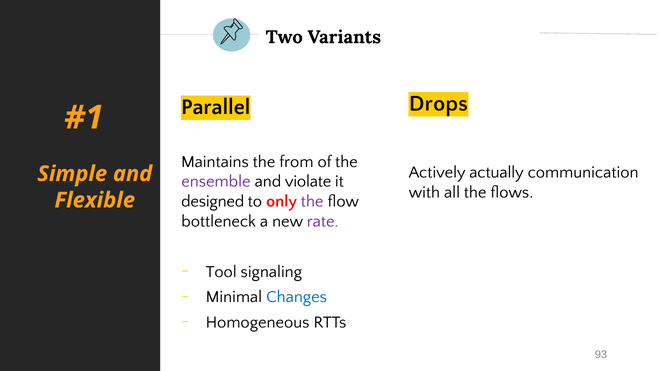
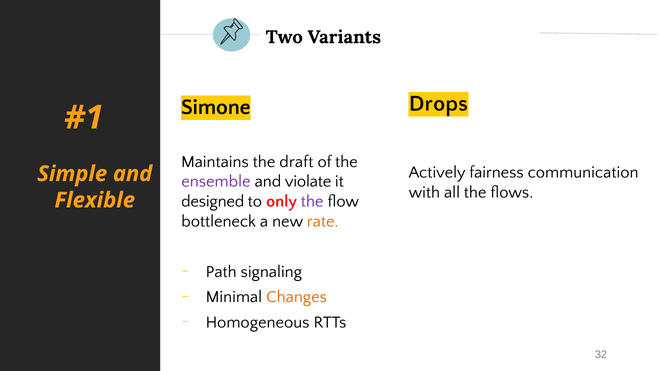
Parallel: Parallel -> Simone
from: from -> draft
actually: actually -> fairness
rate colour: purple -> orange
Tool: Tool -> Path
Changes colour: blue -> orange
93: 93 -> 32
